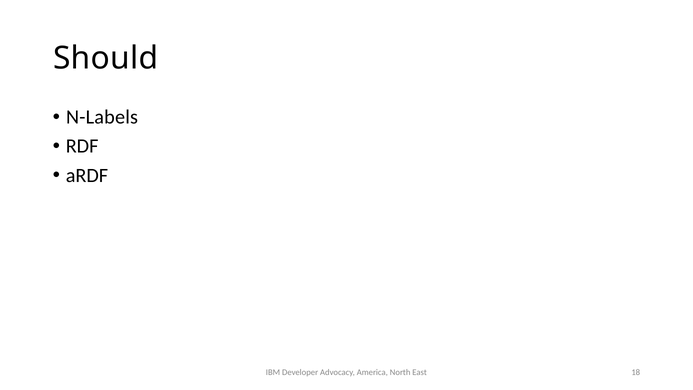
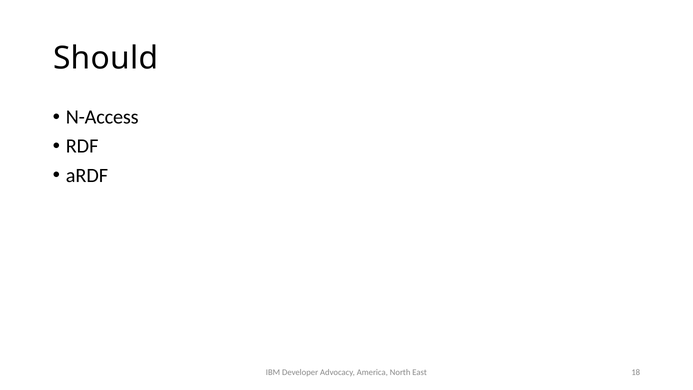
N-Labels: N-Labels -> N-Access
